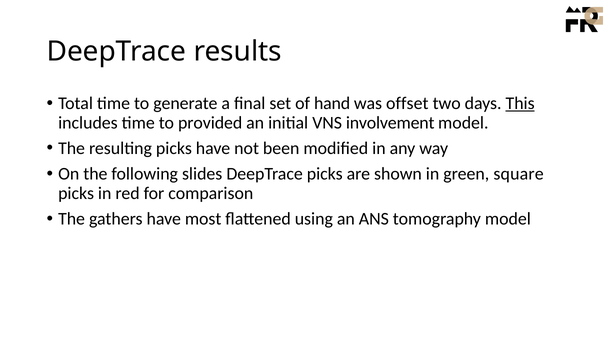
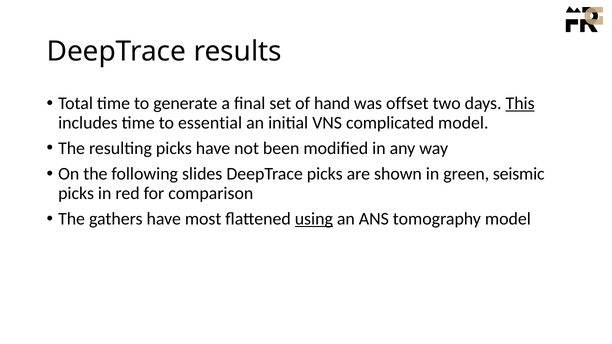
provided: provided -> essential
involvement: involvement -> complicated
square: square -> seismic
using underline: none -> present
